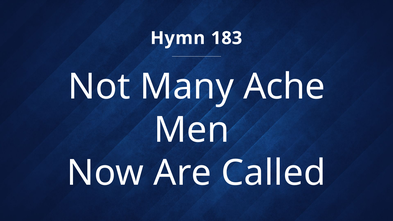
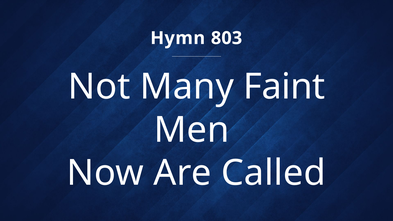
183: 183 -> 803
Ache: Ache -> Faint
